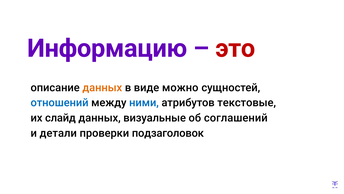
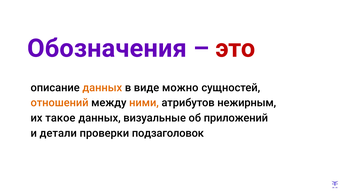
Информацию: Информацию -> Обозначения
отношений colour: blue -> orange
ними colour: blue -> orange
текстовые: текстовые -> нежирным
слайд: слайд -> такое
соглашений: соглашений -> приложений
